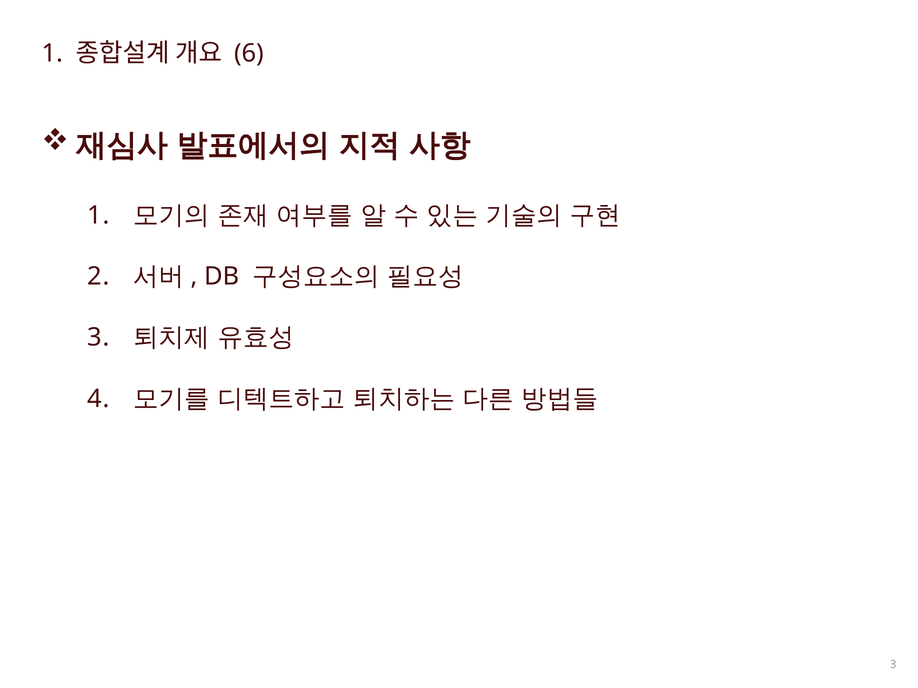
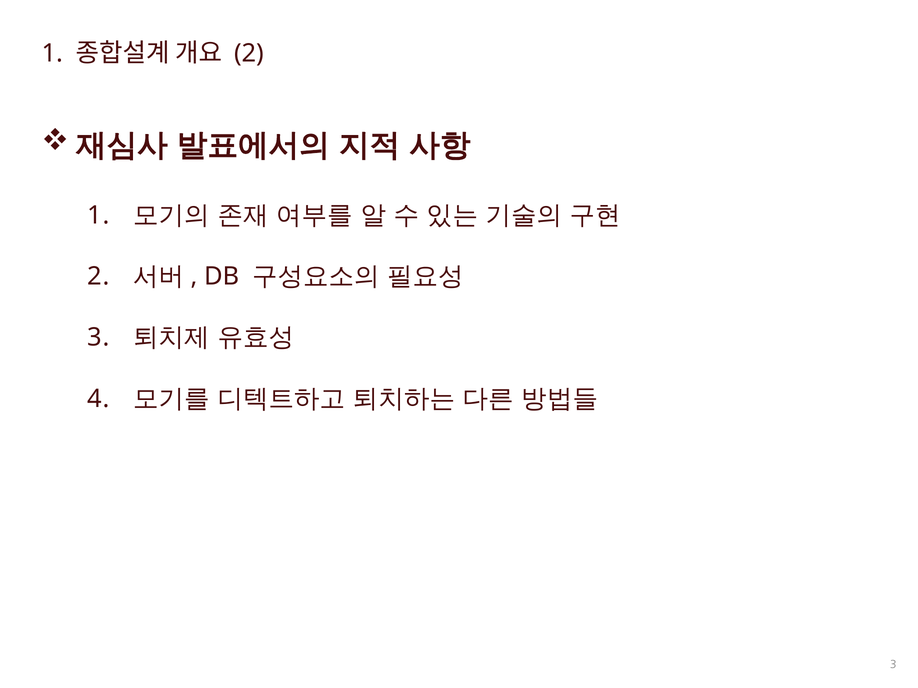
6 at (249, 53): 6 -> 2
